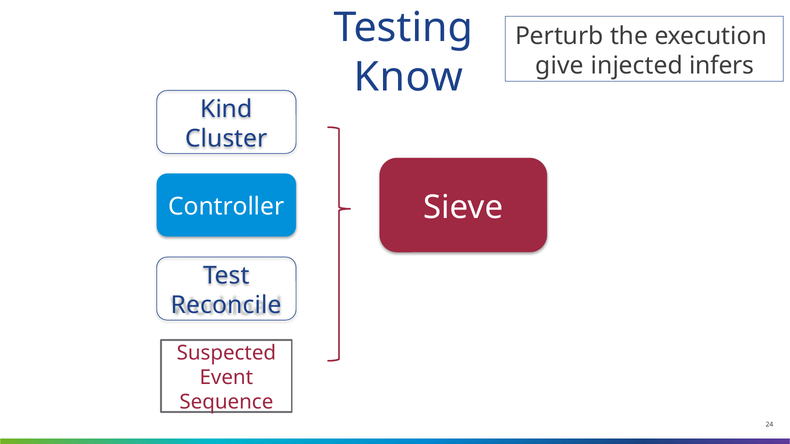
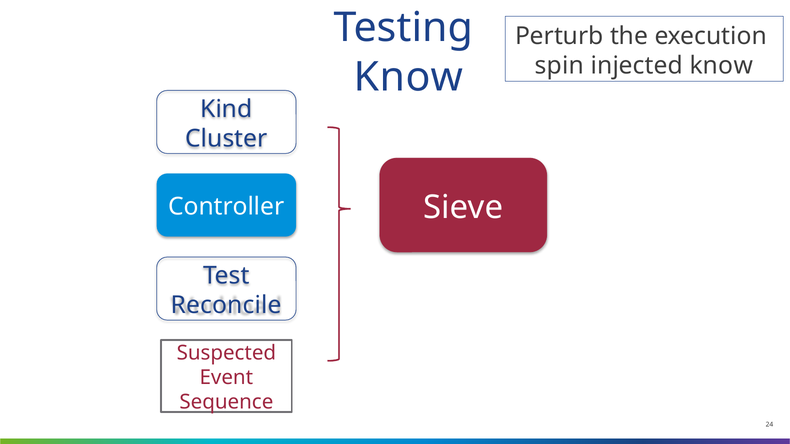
give: give -> spin
injected infers: infers -> know
